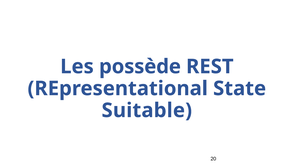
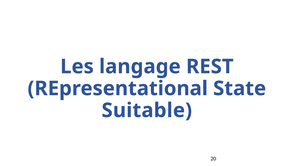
possède: possède -> langage
